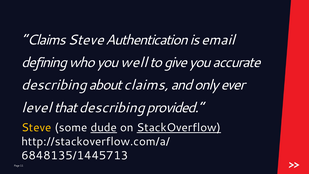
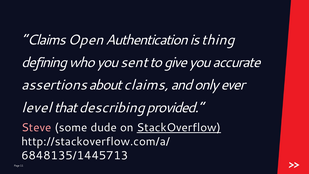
Claims Steve: Steve -> Open
email: email -> thing
well: well -> sent
describing at (54, 85): describing -> assertions
Steve at (36, 128) colour: yellow -> pink
dude underline: present -> none
